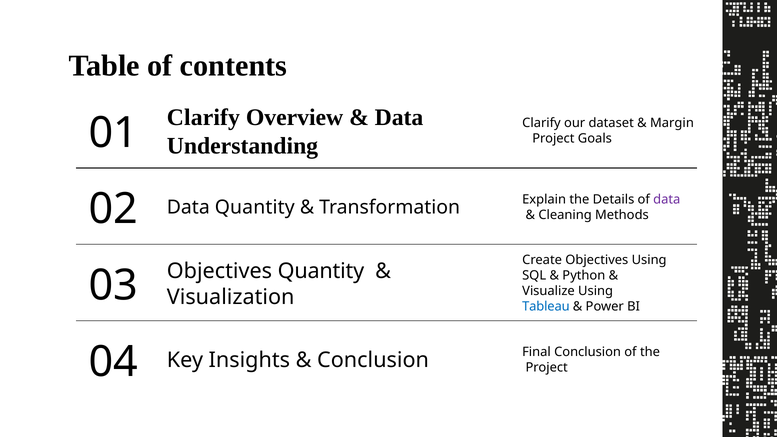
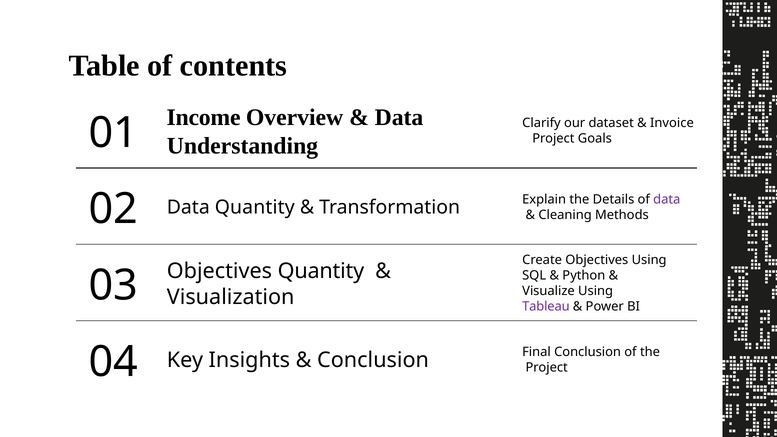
Clarify at (203, 117): Clarify -> Income
Margin: Margin -> Invoice
Tableau colour: blue -> purple
